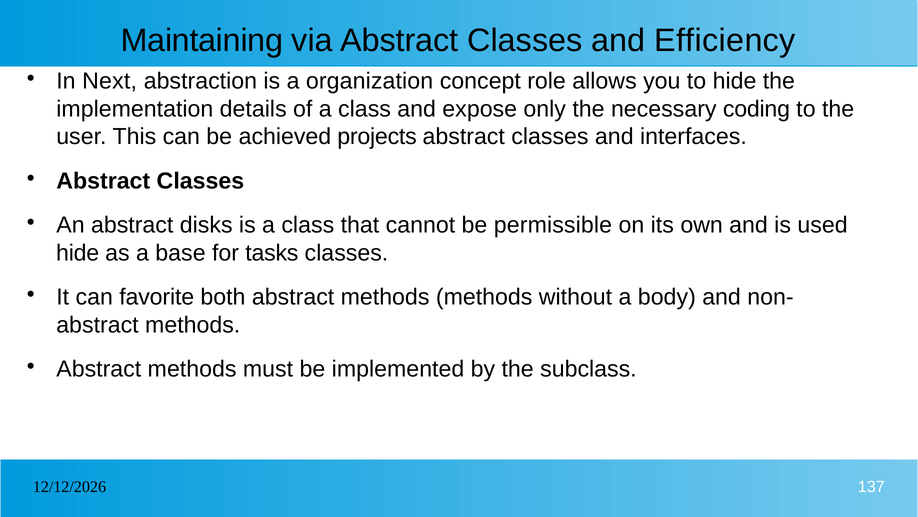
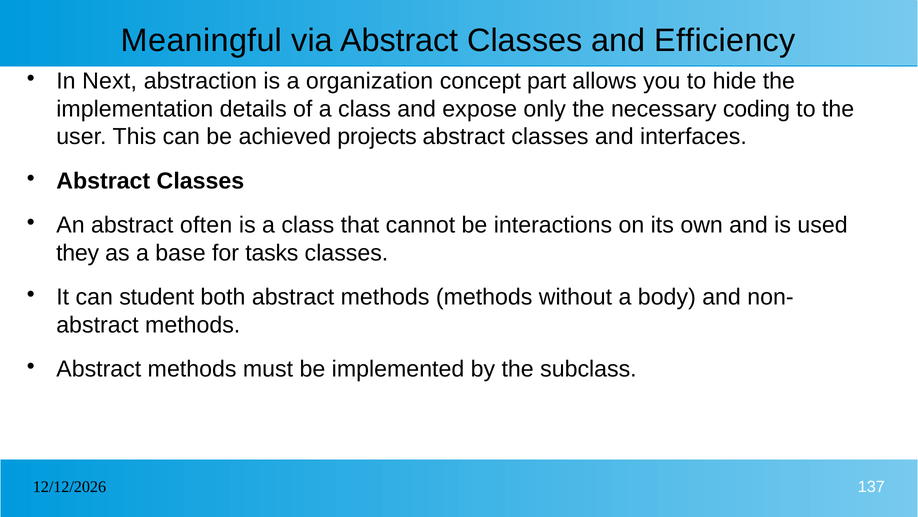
Maintaining: Maintaining -> Meaningful
role: role -> part
disks: disks -> often
permissible: permissible -> interactions
hide at (78, 253): hide -> they
favorite: favorite -> student
